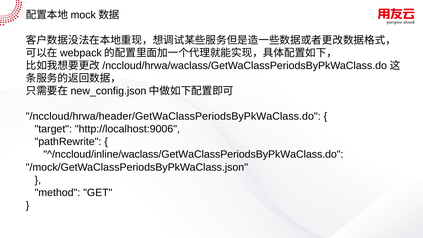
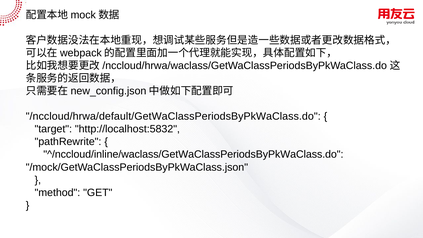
/nccloud/hrwa/header/GetWaClassPeriodsByPkWaClass.do: /nccloud/hrwa/header/GetWaClassPeriodsByPkWaClass.do -> /nccloud/hrwa/default/GetWaClassPeriodsByPkWaClass.do
http://localhost:9006: http://localhost:9006 -> http://localhost:5832
